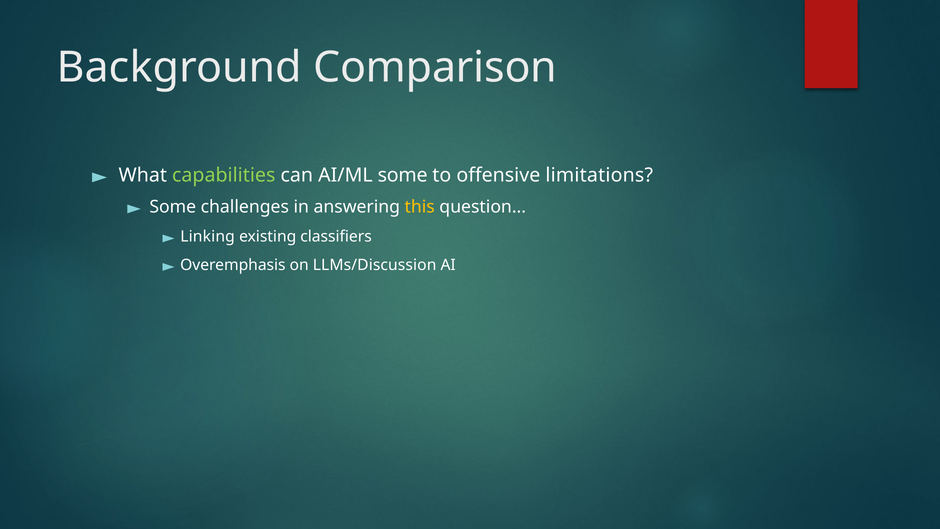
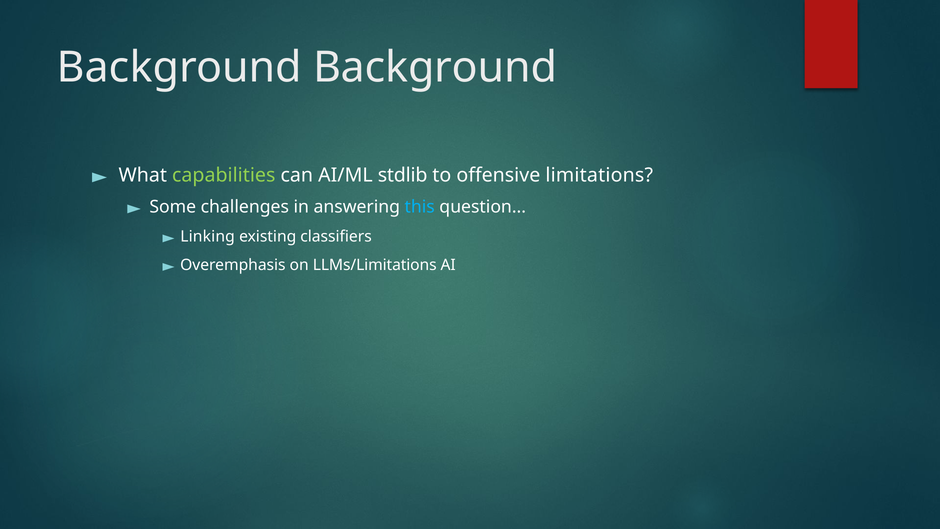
Background Comparison: Comparison -> Background
AI/ML some: some -> stdlib
this colour: yellow -> light blue
LLMs/Discussion: LLMs/Discussion -> LLMs/Limitations
